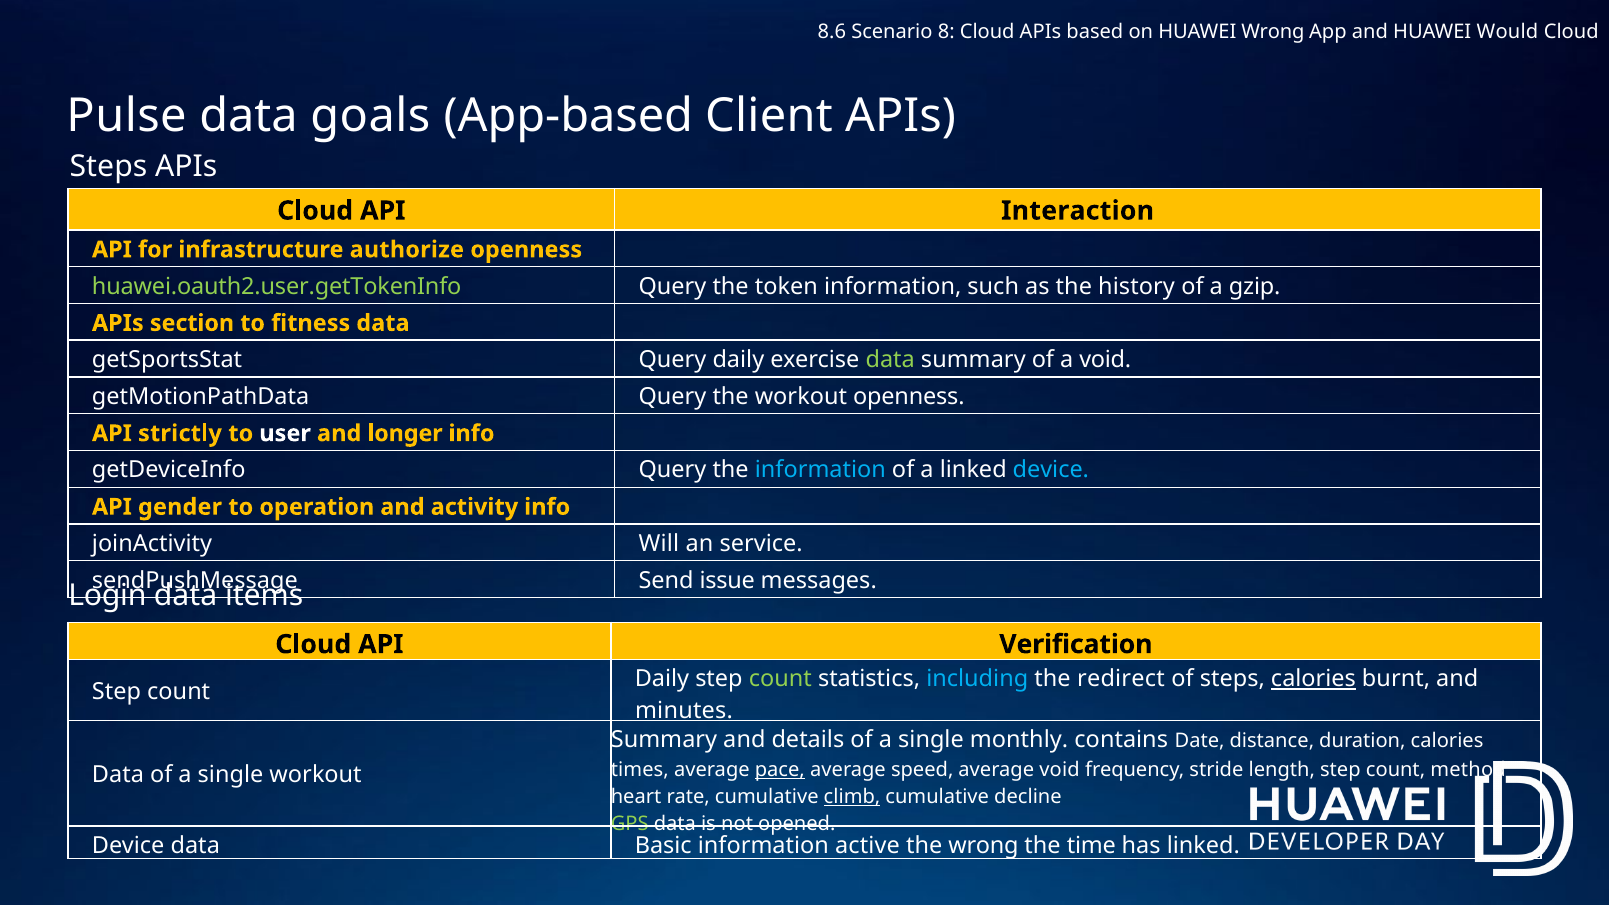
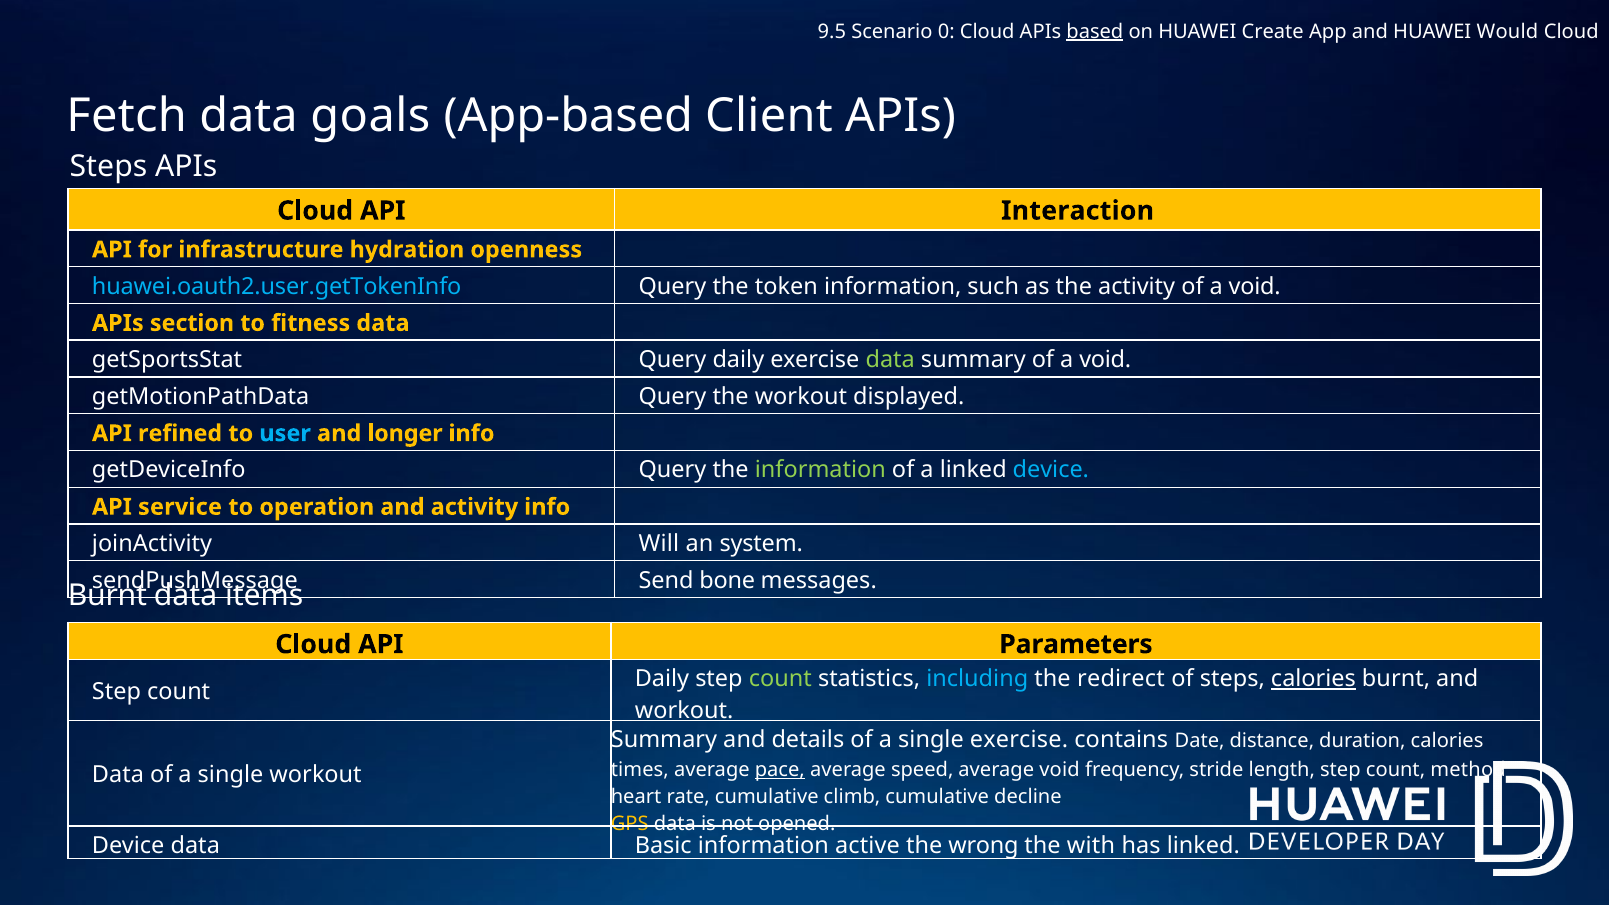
8.6: 8.6 -> 9.5
8: 8 -> 0
based underline: none -> present
HUAWEI Wrong: Wrong -> Create
Pulse: Pulse -> Fetch
authorize: authorize -> hydration
huawei.oauth2.user.getTokenInfo colour: light green -> light blue
the history: history -> activity
gzip at (1255, 286): gzip -> void
workout openness: openness -> displayed
strictly: strictly -> refined
user colour: white -> light blue
information at (820, 470) colour: light blue -> light green
gender: gender -> service
service: service -> system
issue: issue -> bone
Login at (107, 596): Login -> Burnt
Verification: Verification -> Parameters
minutes at (684, 711): minutes -> workout
single monthly: monthly -> exercise
climb underline: present -> none
GPS colour: light green -> yellow
time: time -> with
